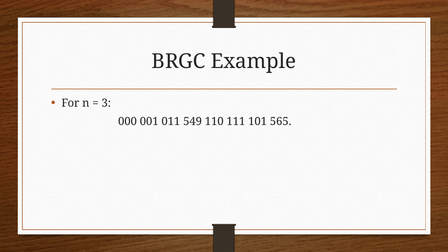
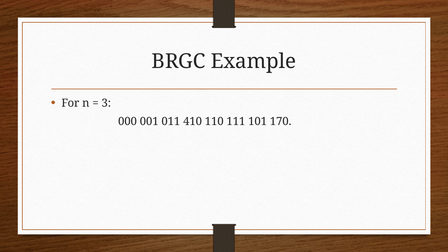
549: 549 -> 410
565: 565 -> 170
